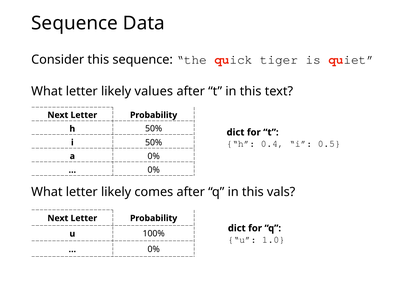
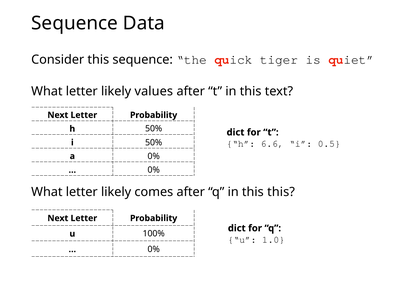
0.4: 0.4 -> 6.6
this vals: vals -> this
